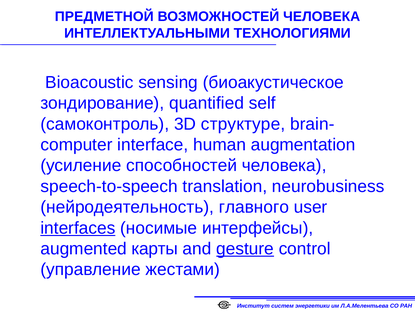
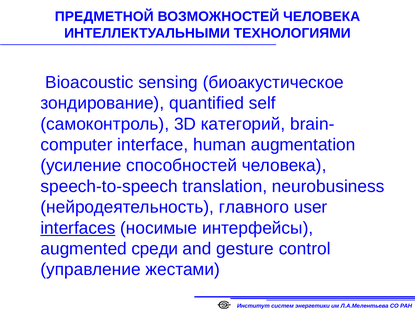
структуре: структуре -> категорий
карты: карты -> среди
gesture underline: present -> none
